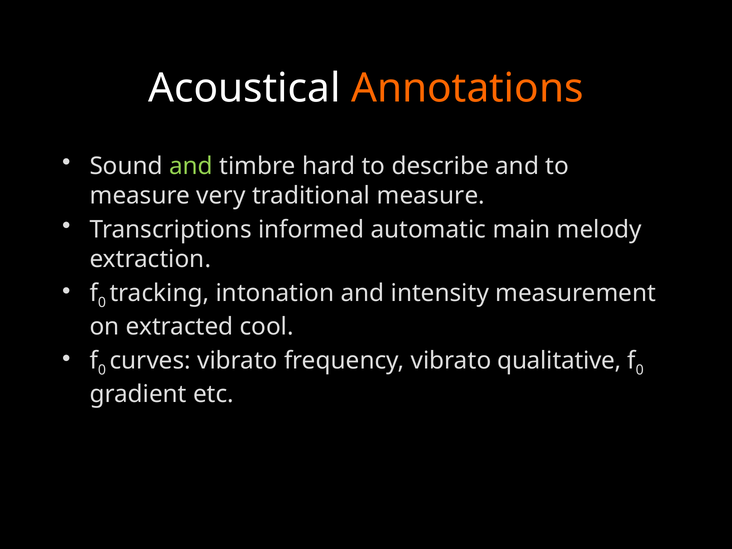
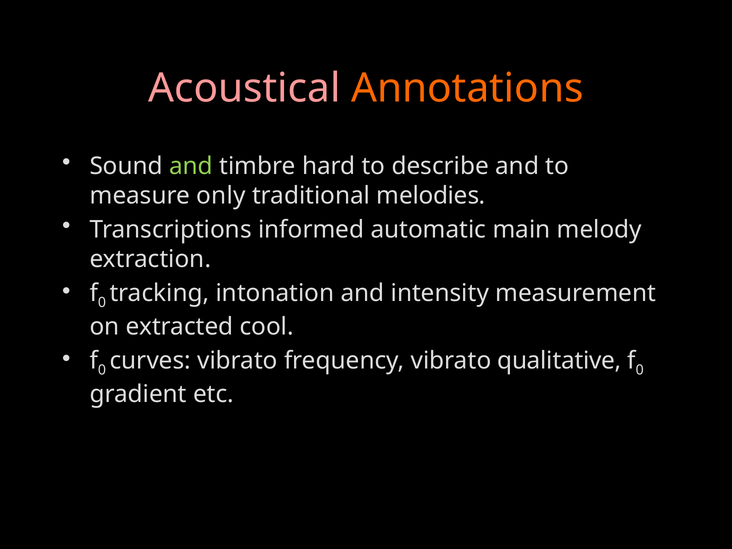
Acoustical colour: white -> pink
very: very -> only
traditional measure: measure -> melodies
